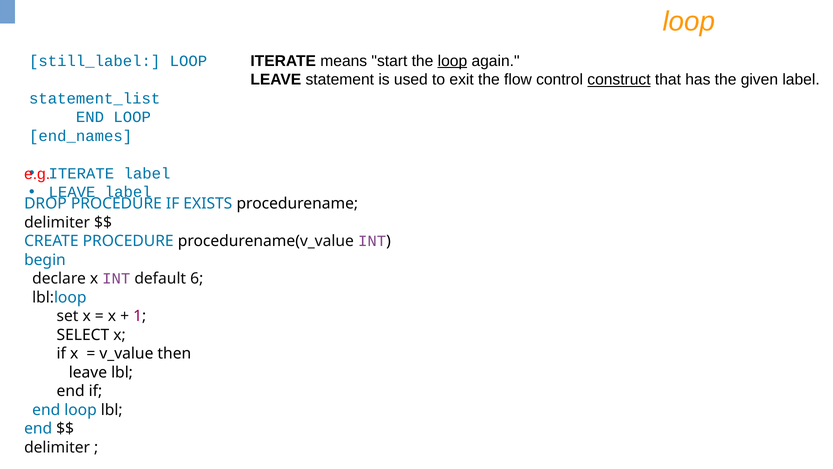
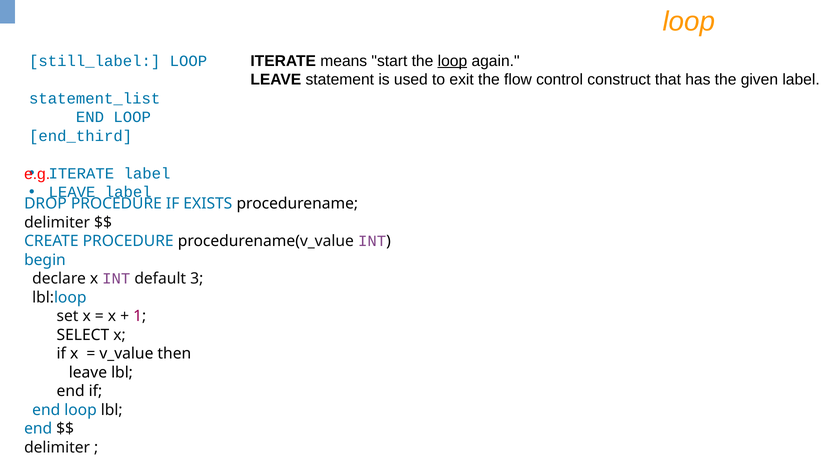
construct underline: present -> none
end_names: end_names -> end_third
6: 6 -> 3
